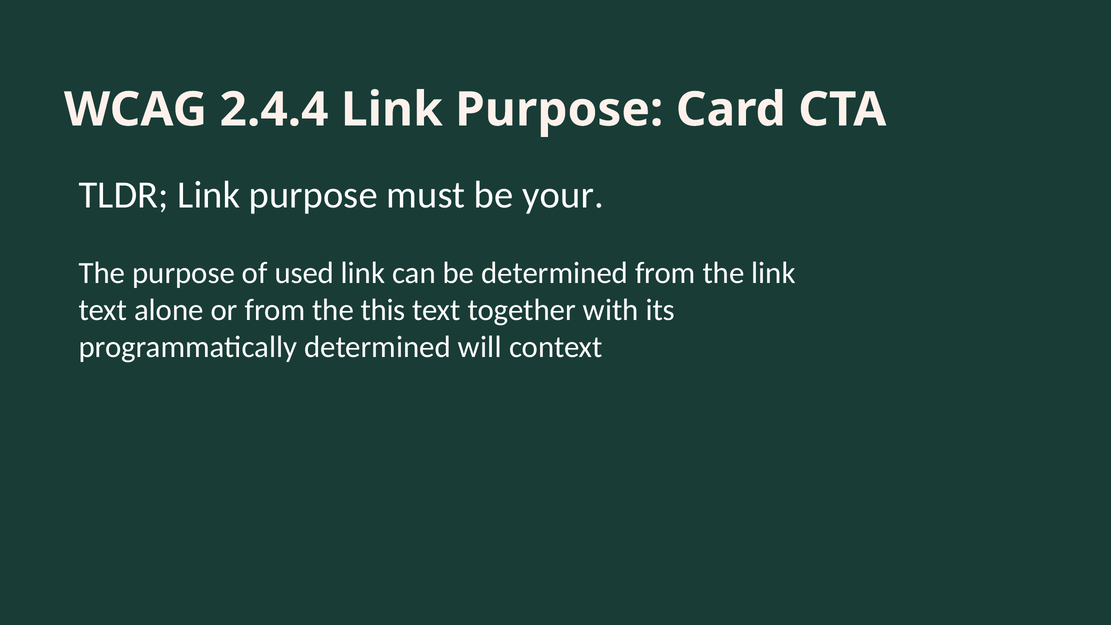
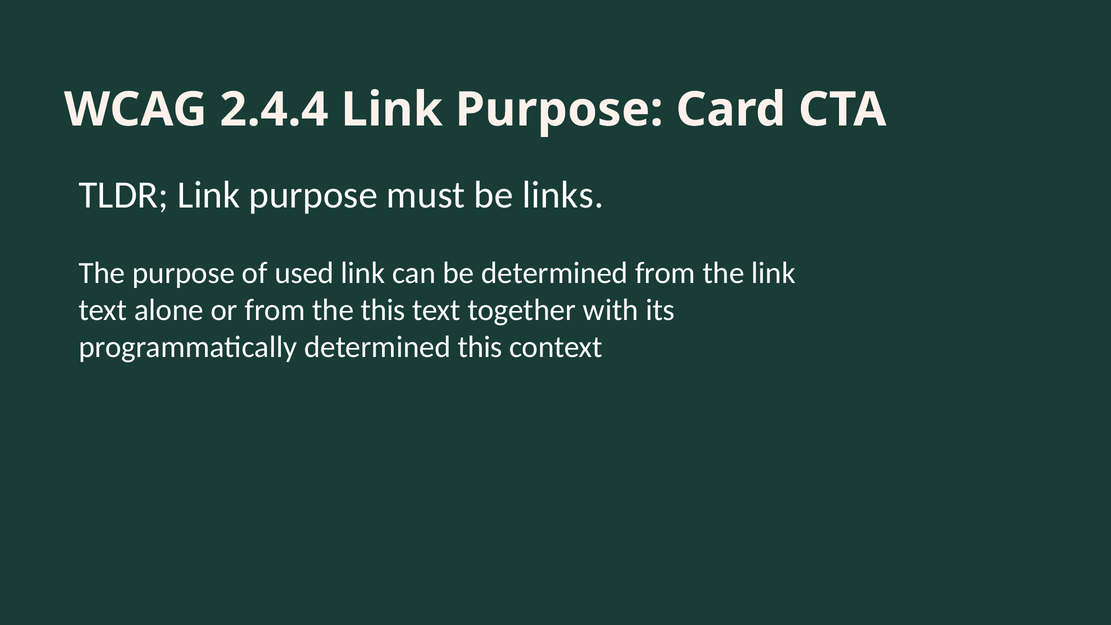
your: your -> links
determined will: will -> this
